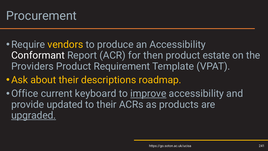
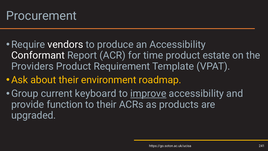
vendors colour: yellow -> white
then: then -> time
descriptions: descriptions -> environment
Office: Office -> Group
updated: updated -> function
upgraded underline: present -> none
